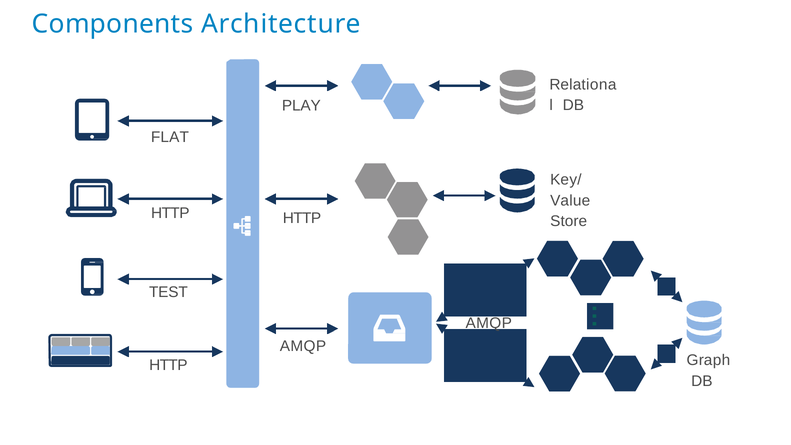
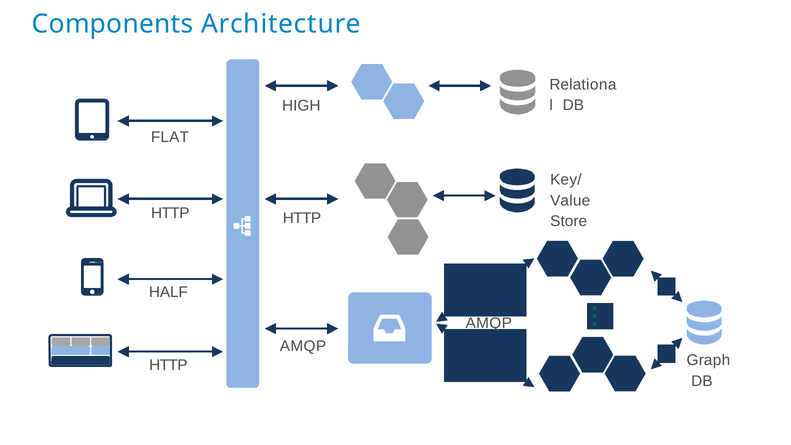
PLAY: PLAY -> HIGH
TEST: TEST -> HALF
